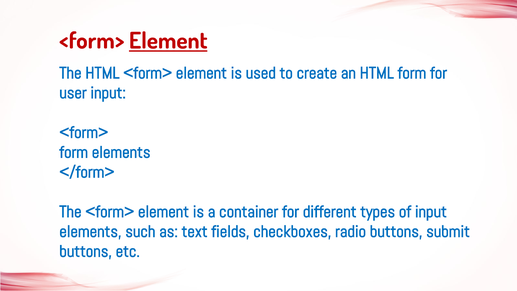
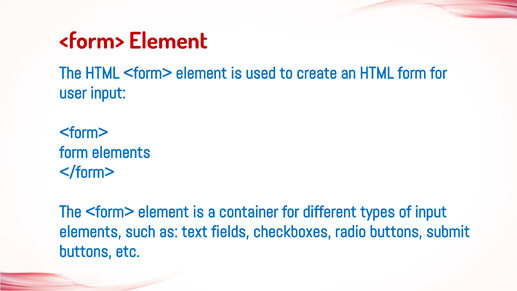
Element at (168, 41) underline: present -> none
